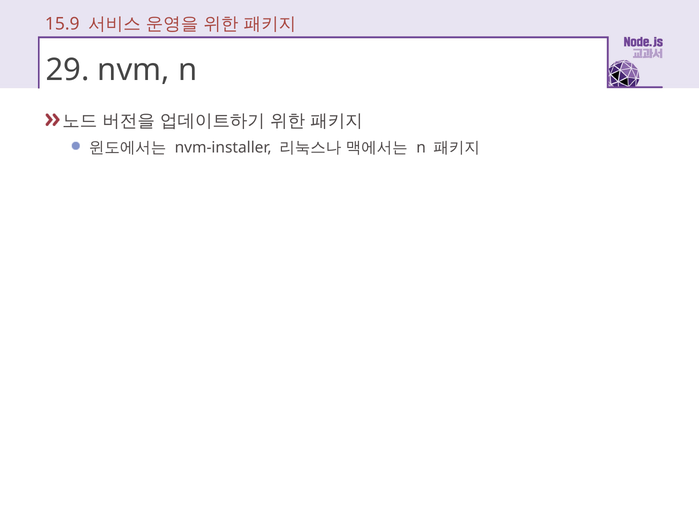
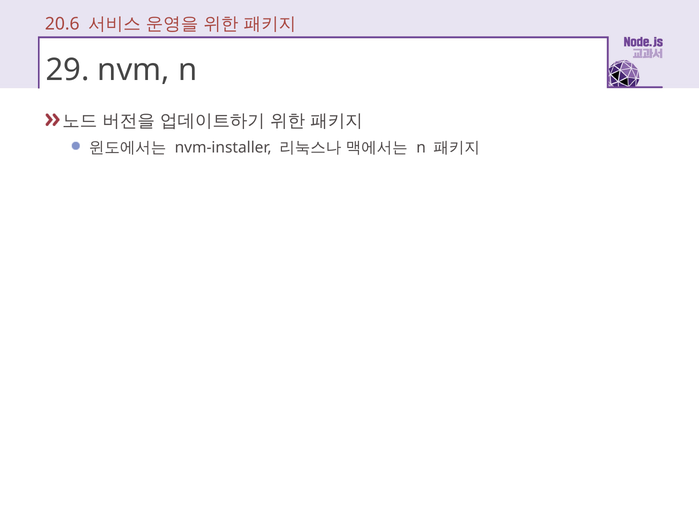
15.9: 15.9 -> 20.6
